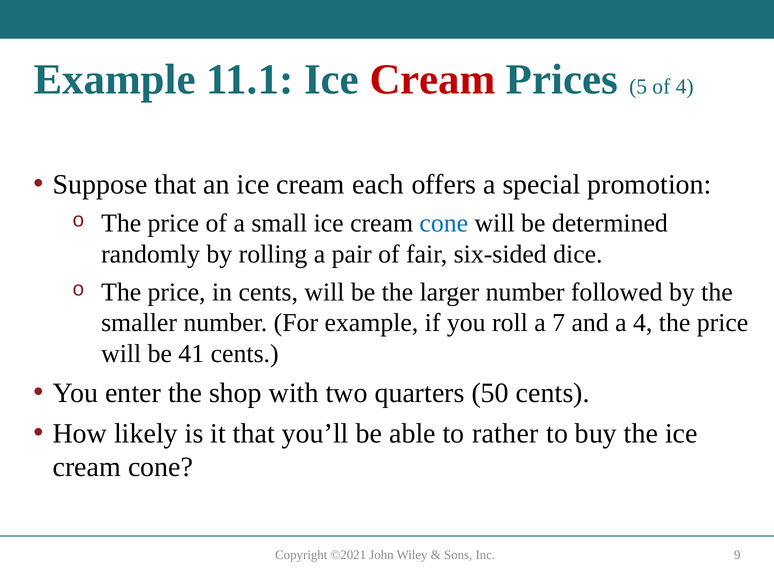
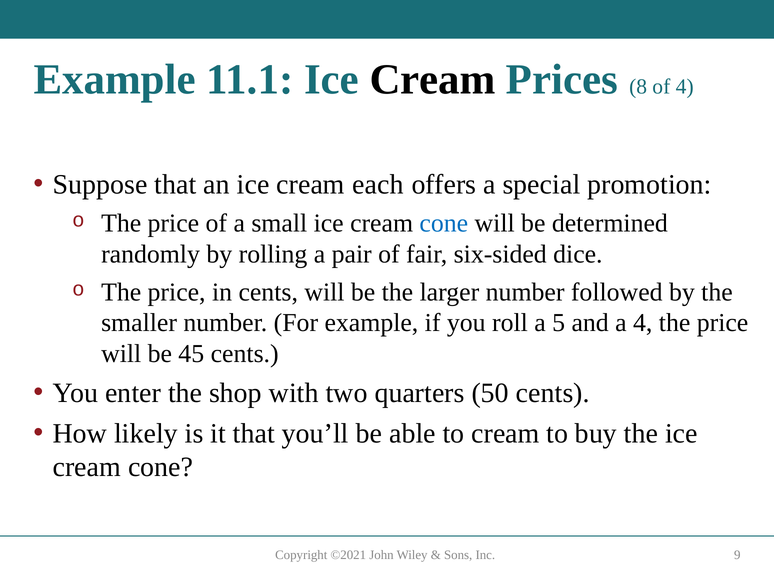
Cream at (432, 79) colour: red -> black
5: 5 -> 8
7: 7 -> 5
41: 41 -> 45
to rather: rather -> cream
